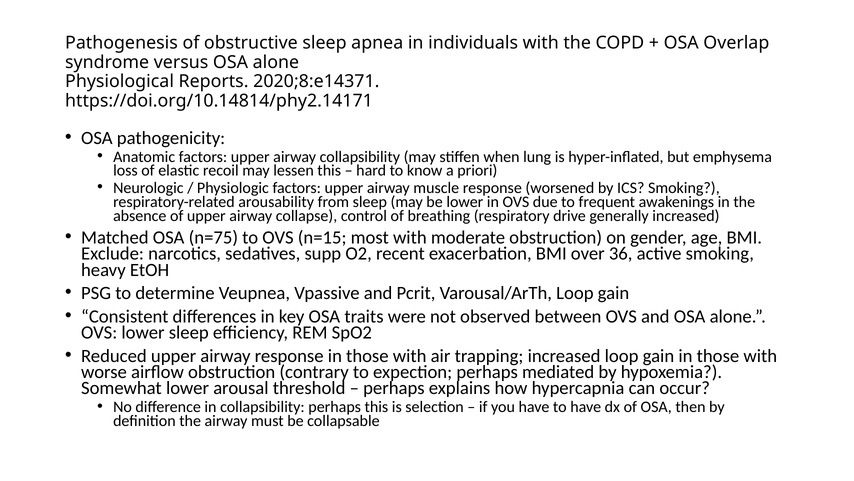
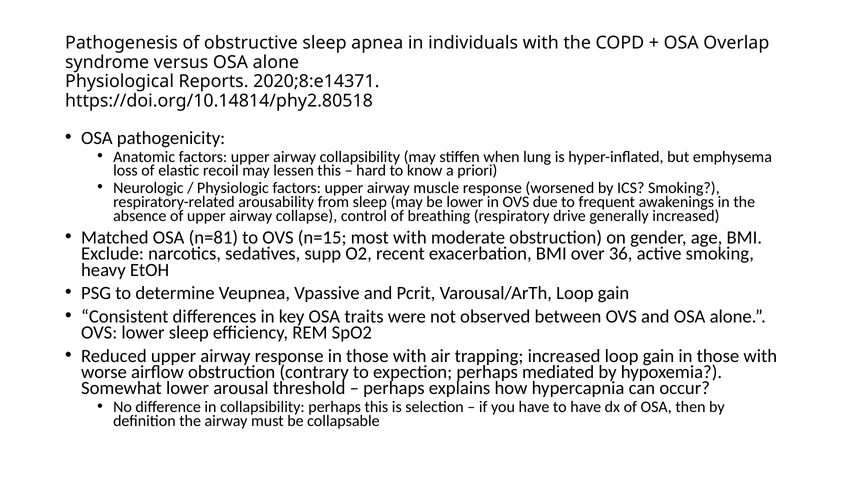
https://doi.org/10.14814/phy2.14171: https://doi.org/10.14814/phy2.14171 -> https://doi.org/10.14814/phy2.80518
n=75: n=75 -> n=81
